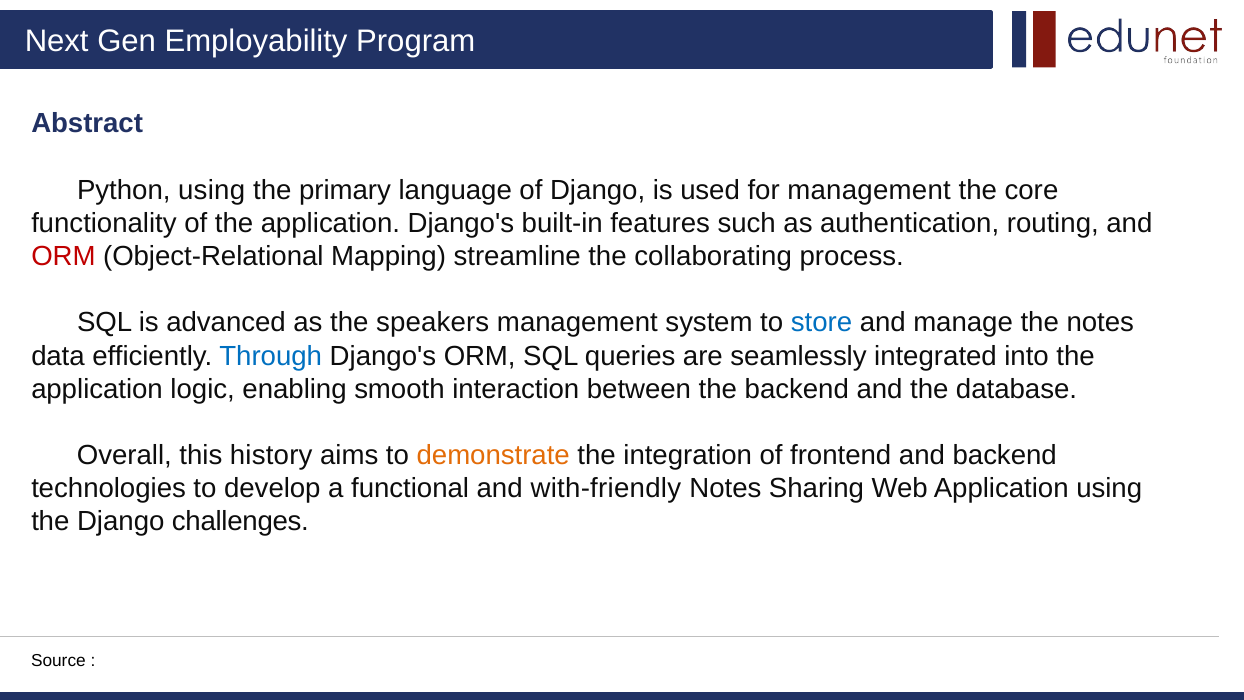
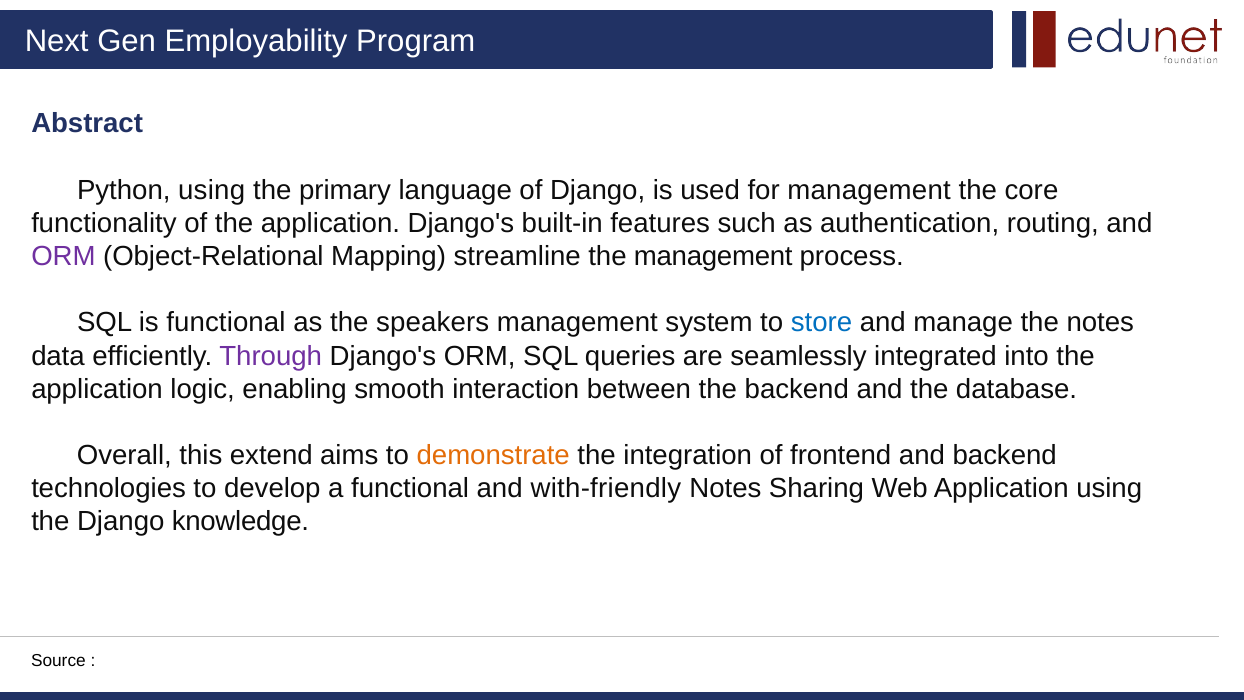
ORM at (63, 256) colour: red -> purple
the collaborating: collaborating -> management
is advanced: advanced -> functional
Through colour: blue -> purple
history: history -> extend
challenges: challenges -> knowledge
